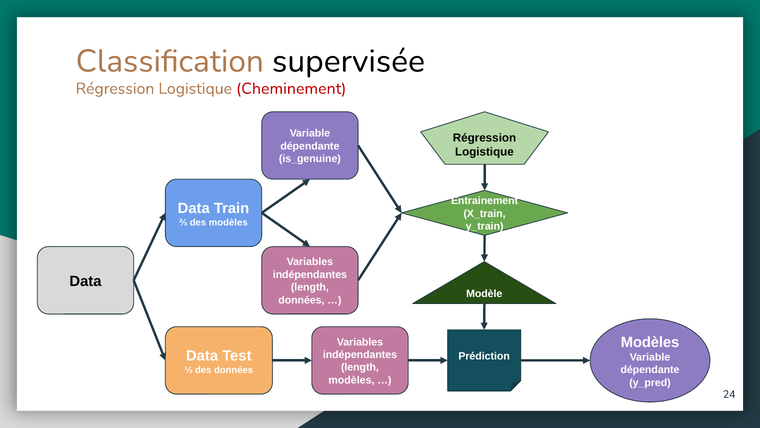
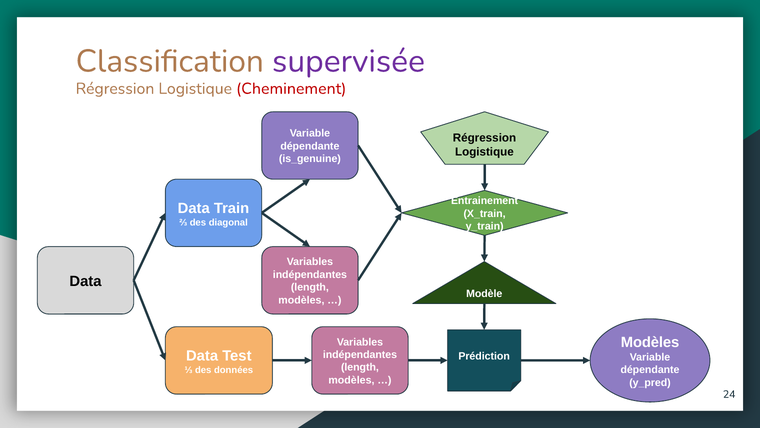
supervisée colour: black -> purple
des modèles: modèles -> diagonal
données at (301, 300): données -> modèles
